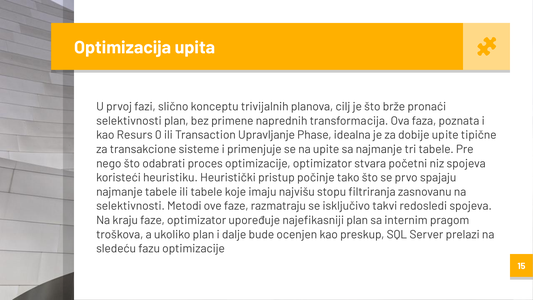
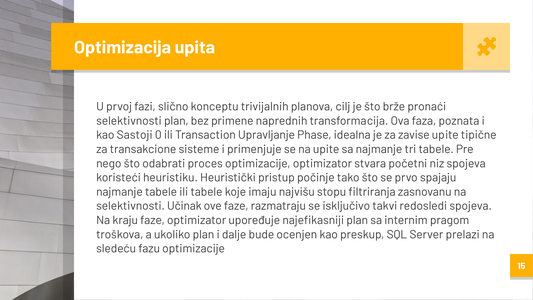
Resurs: Resurs -> Sastoji
dobije: dobije -> zavise
Metodi: Metodi -> Učinak
